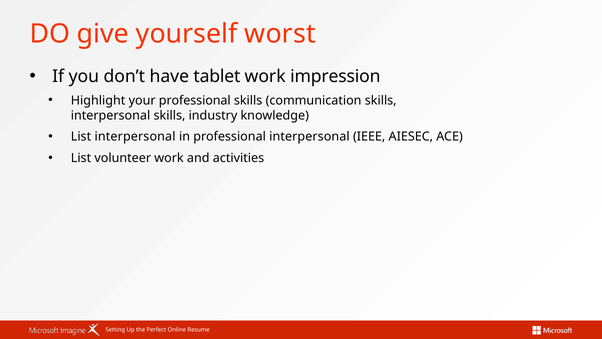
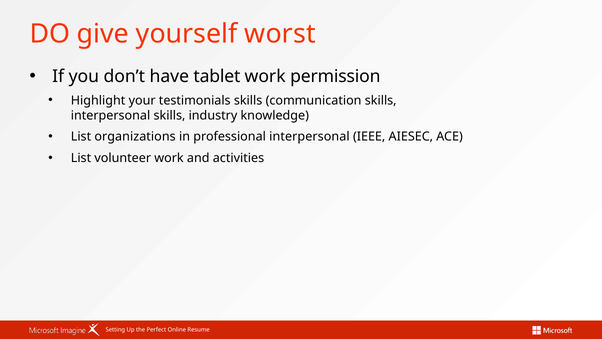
impression: impression -> permission
your professional: professional -> testimonials
List interpersonal: interpersonal -> organizations
